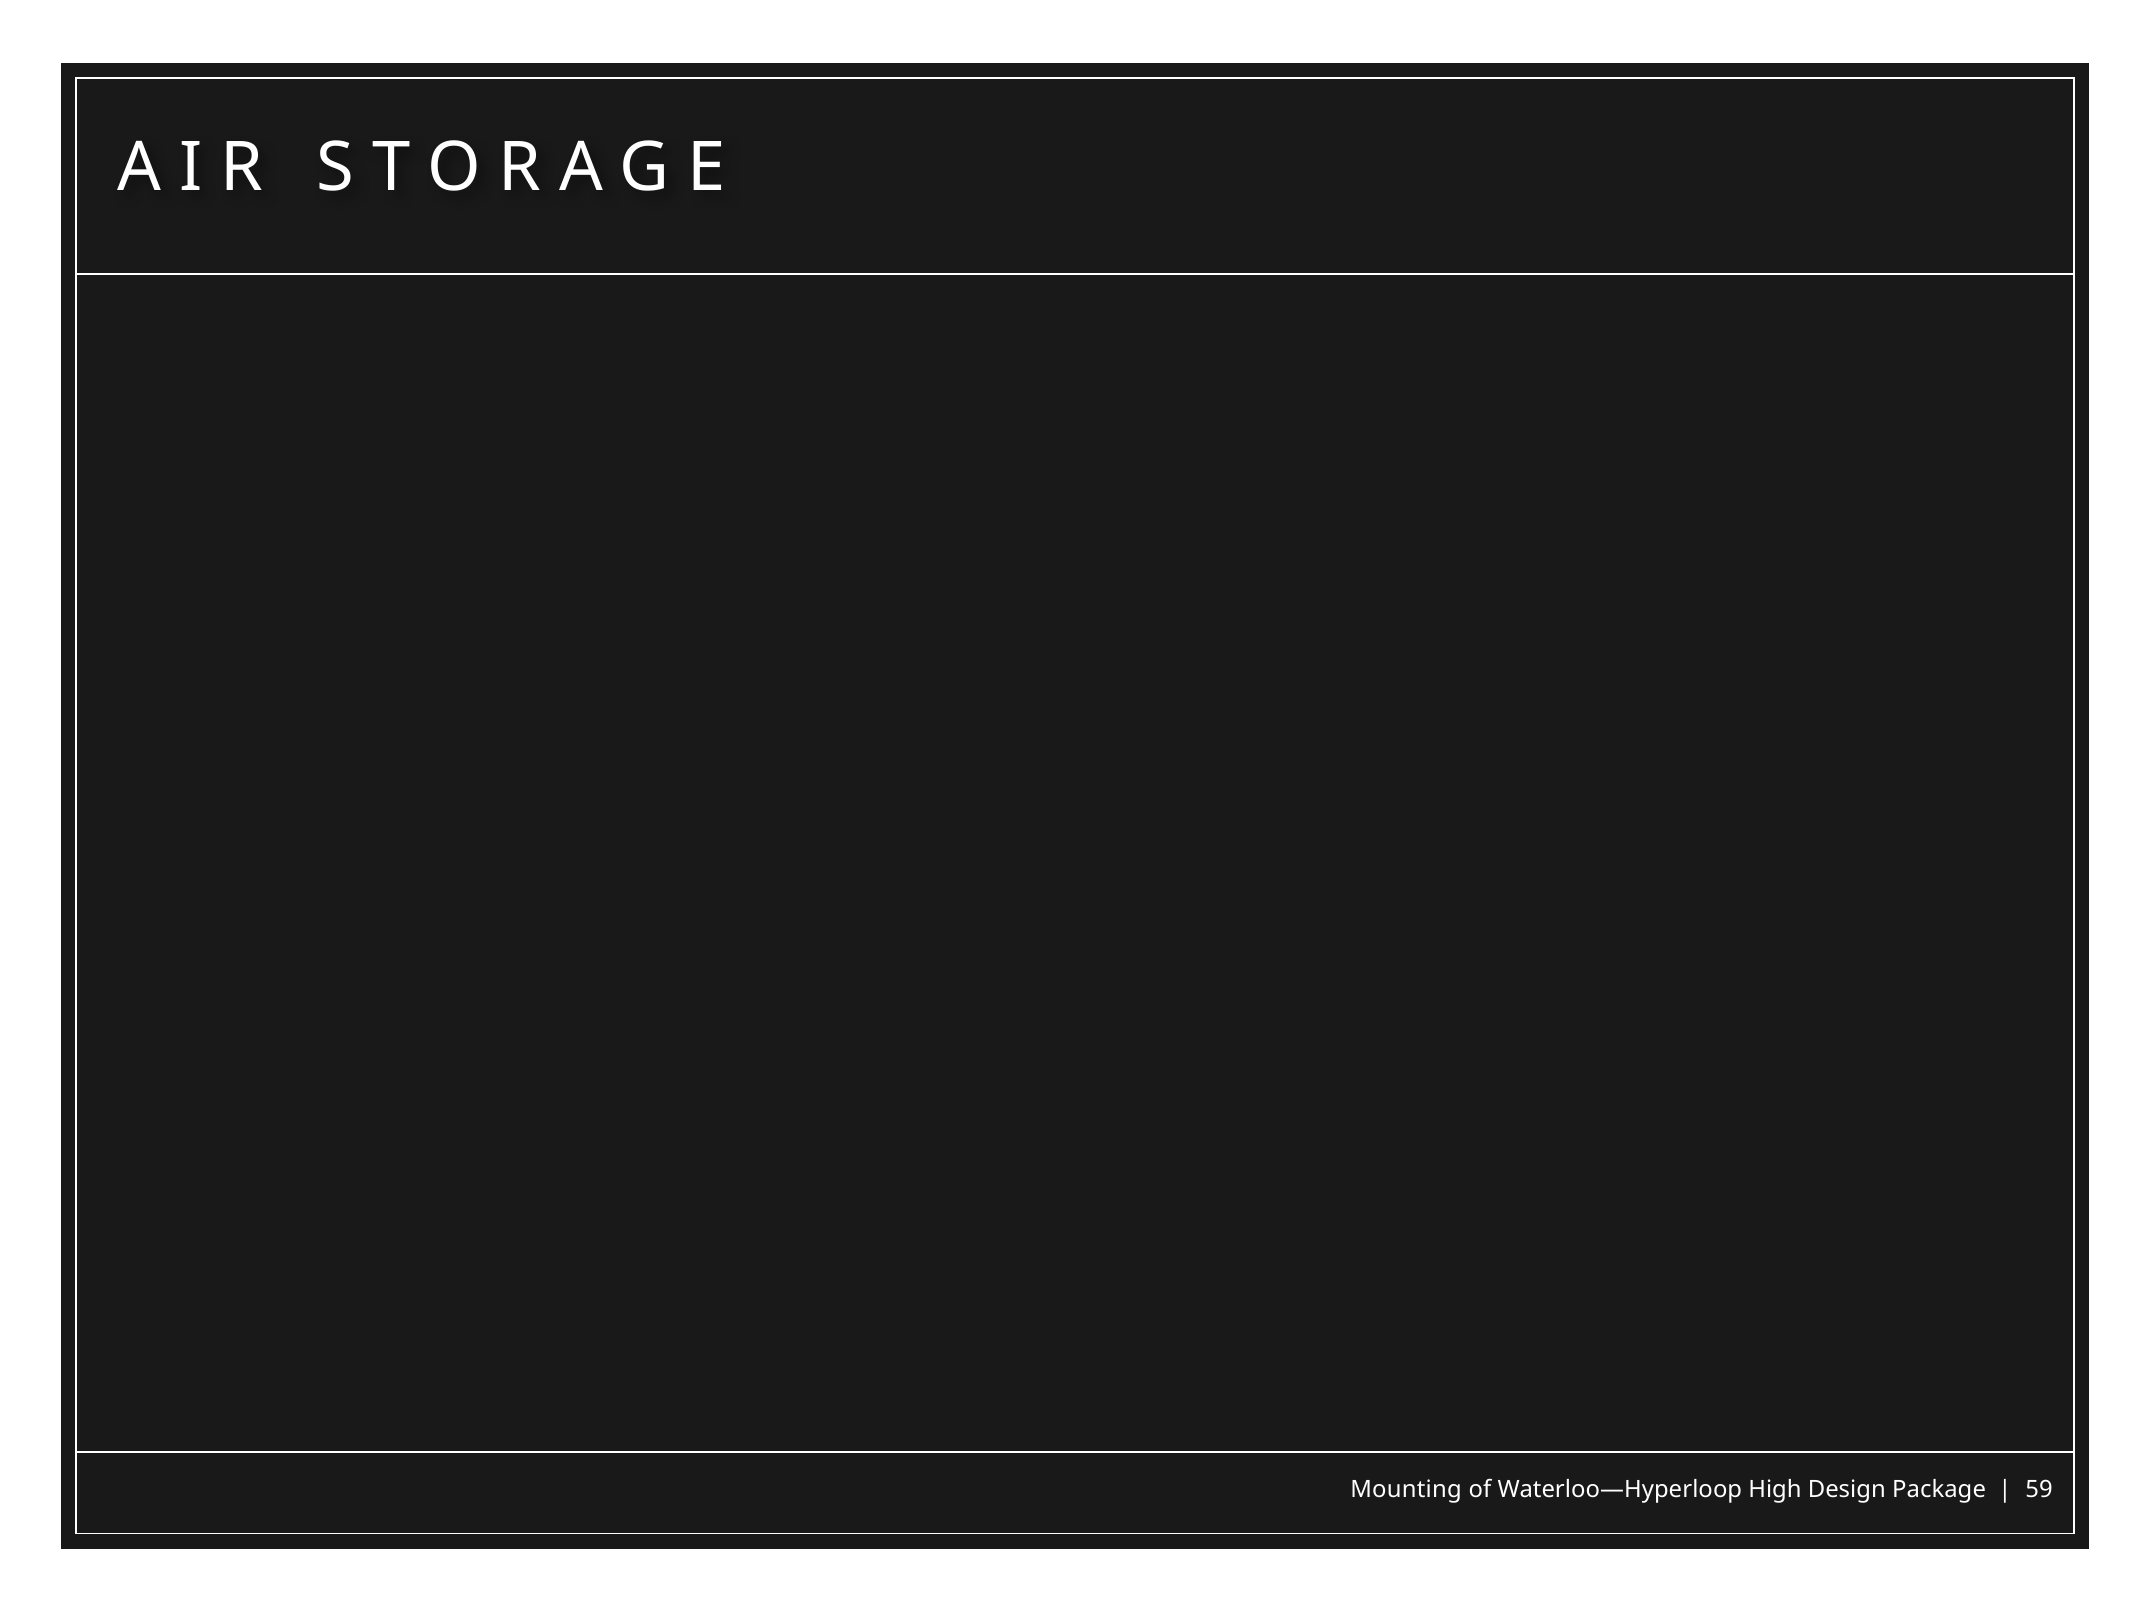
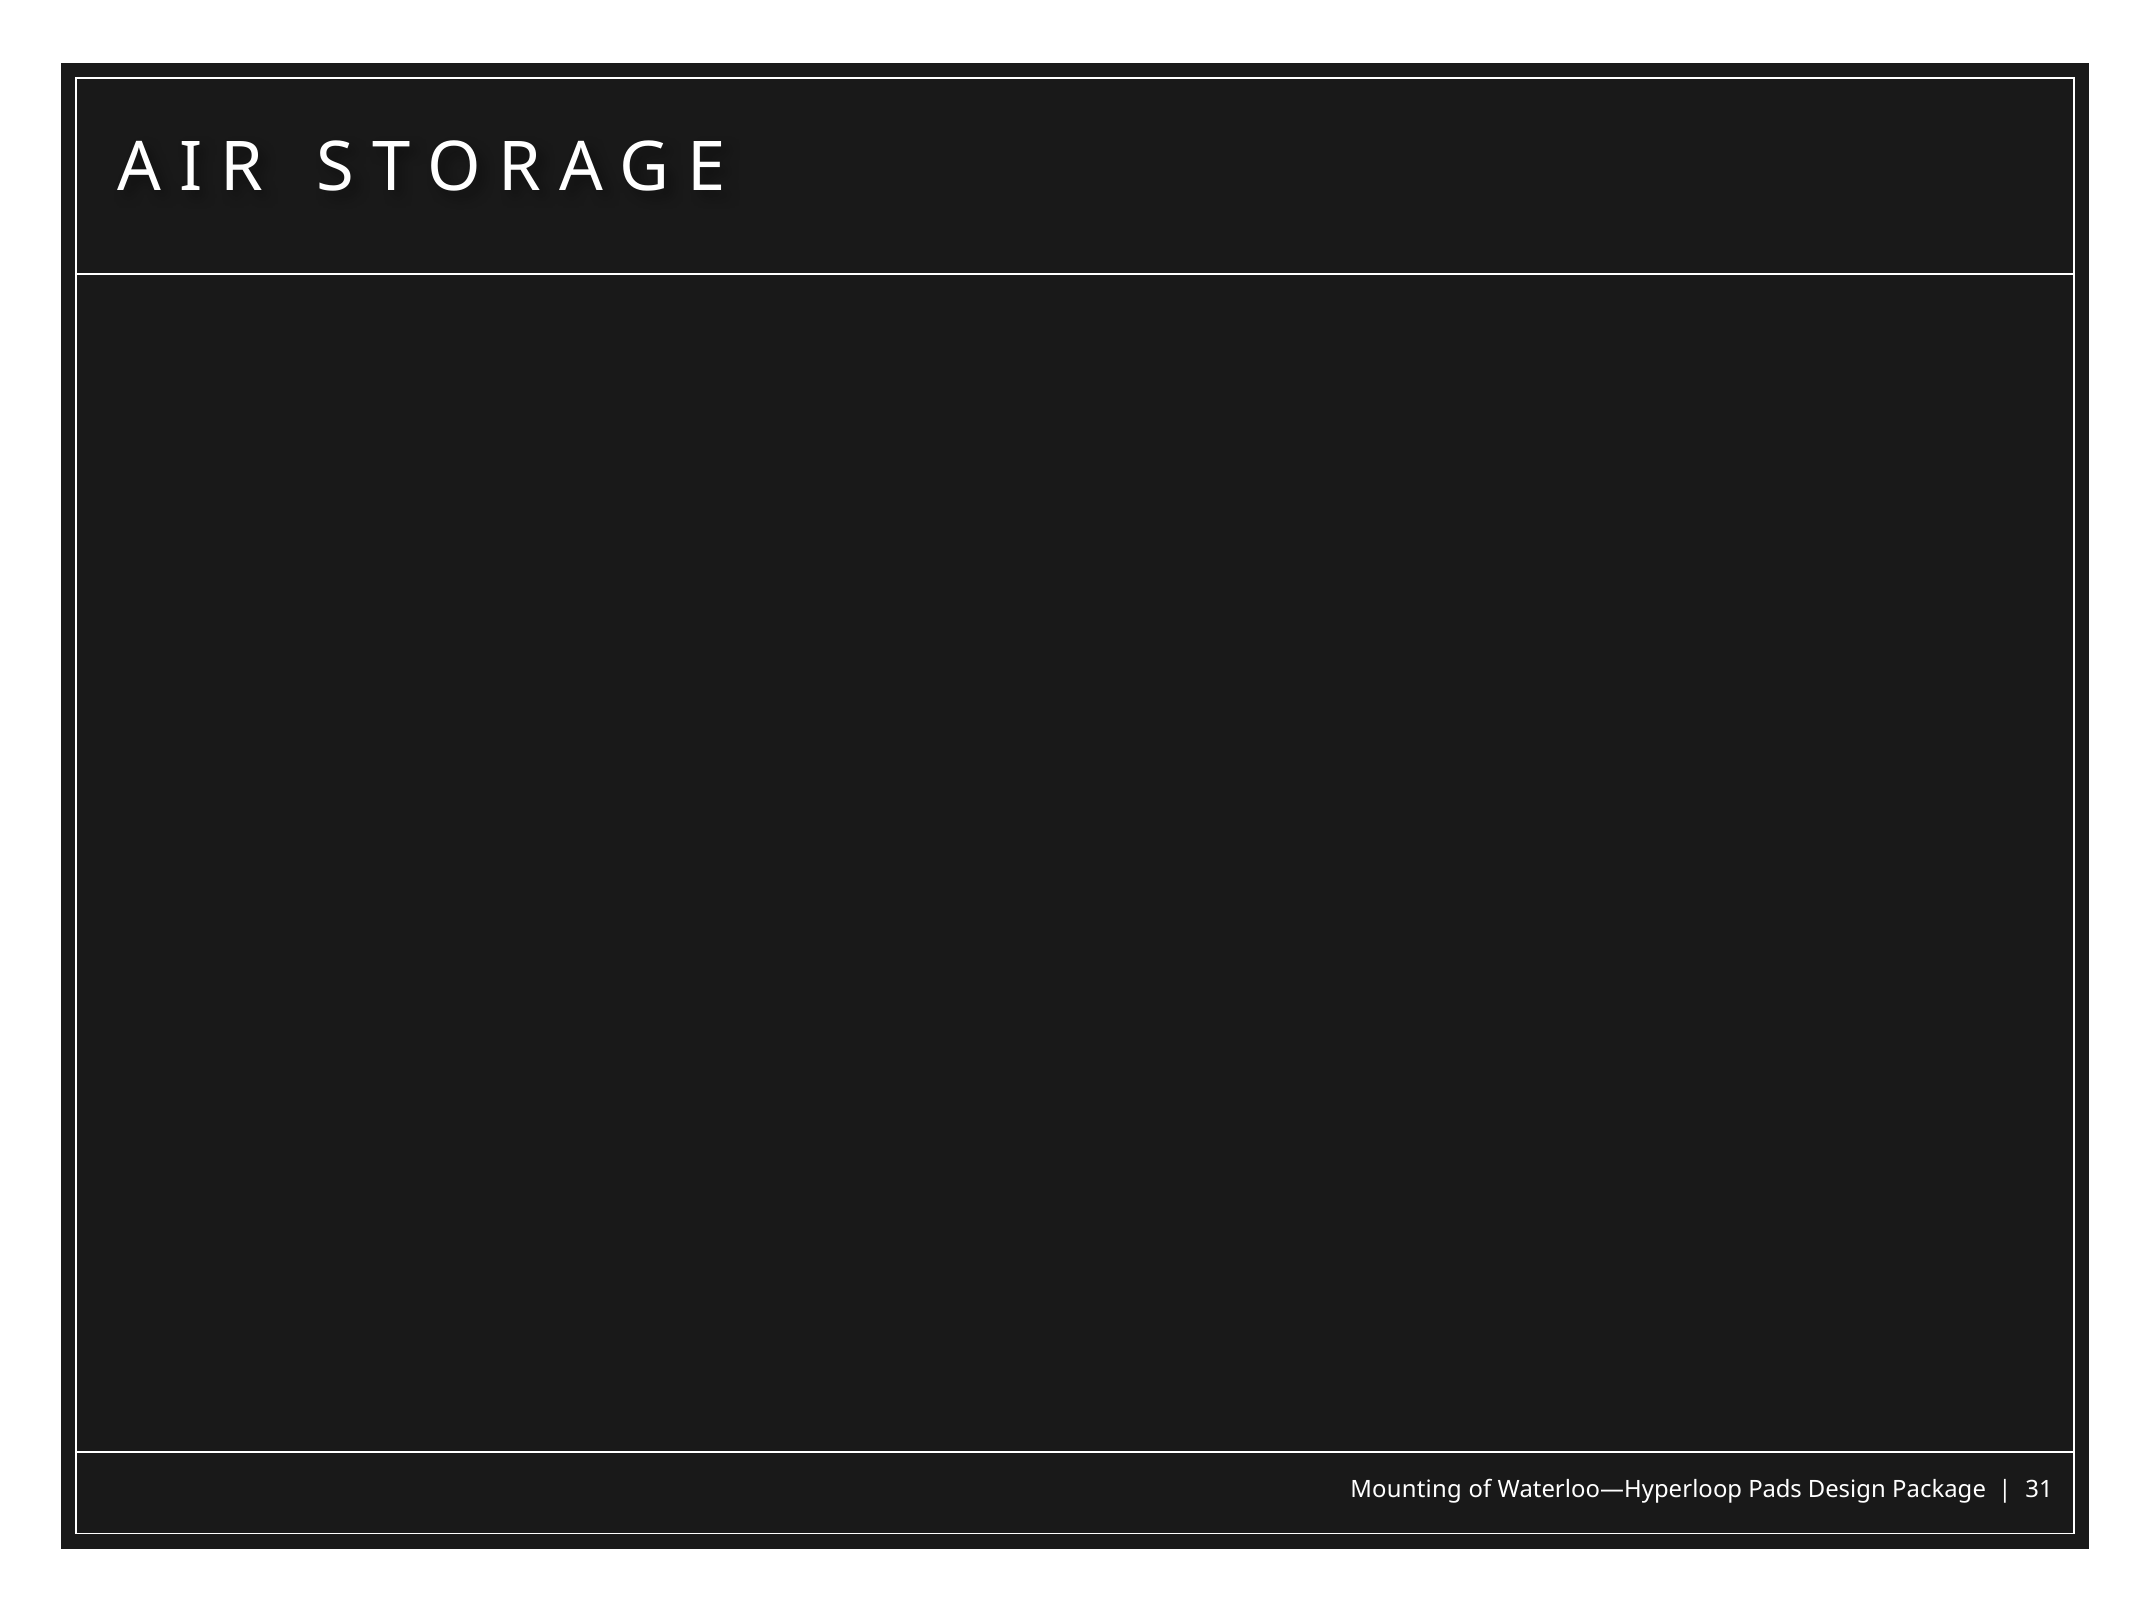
High: High -> Pads
59: 59 -> 31
